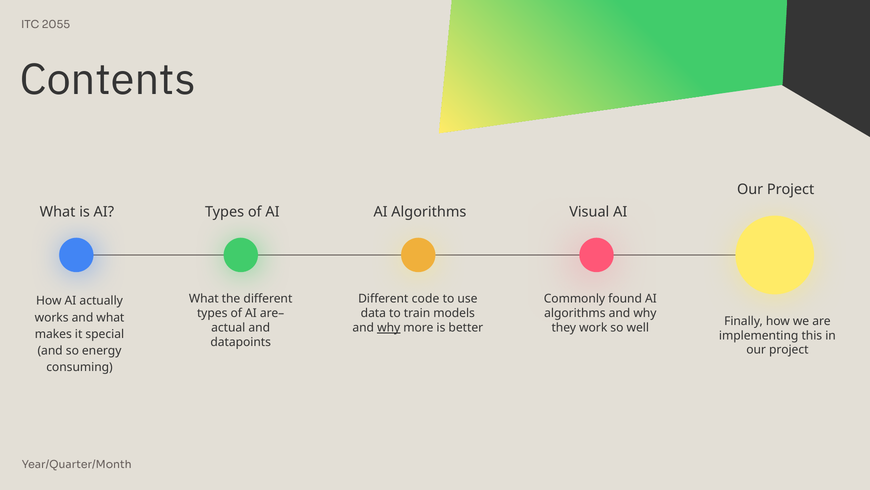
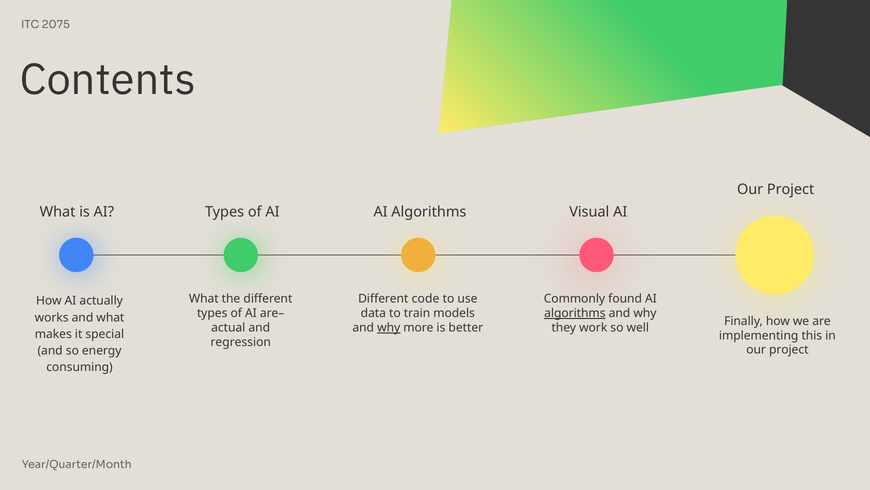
2055: 2055 -> 2075
algorithms at (575, 313) underline: none -> present
datapoints: datapoints -> regression
